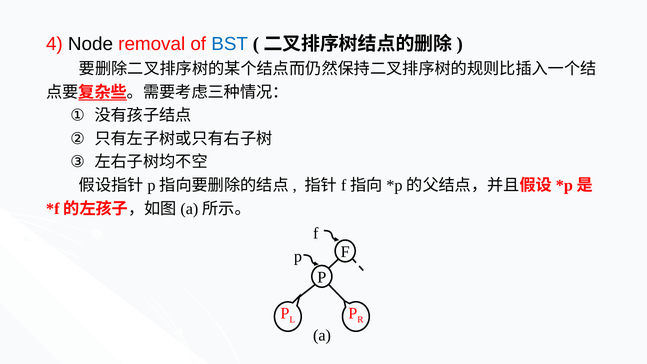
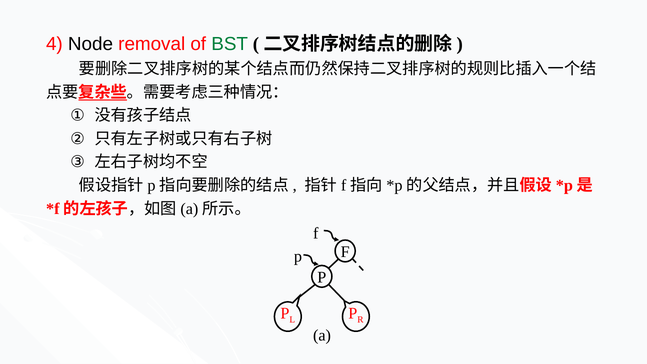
BST colour: blue -> green
